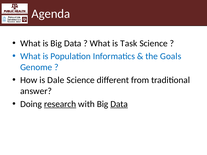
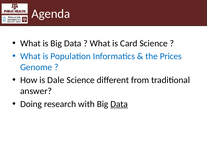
Task: Task -> Card
Goals: Goals -> Prices
research underline: present -> none
